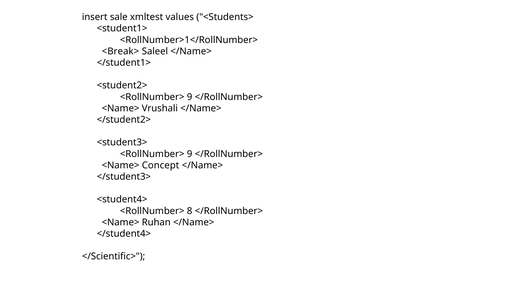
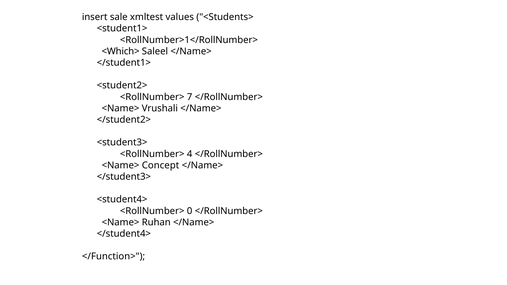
<Break>: <Break> -> <Which>
9 at (190, 97): 9 -> 7
9 at (190, 154): 9 -> 4
8: 8 -> 0
</Scientific>: </Scientific> -> </Function>
